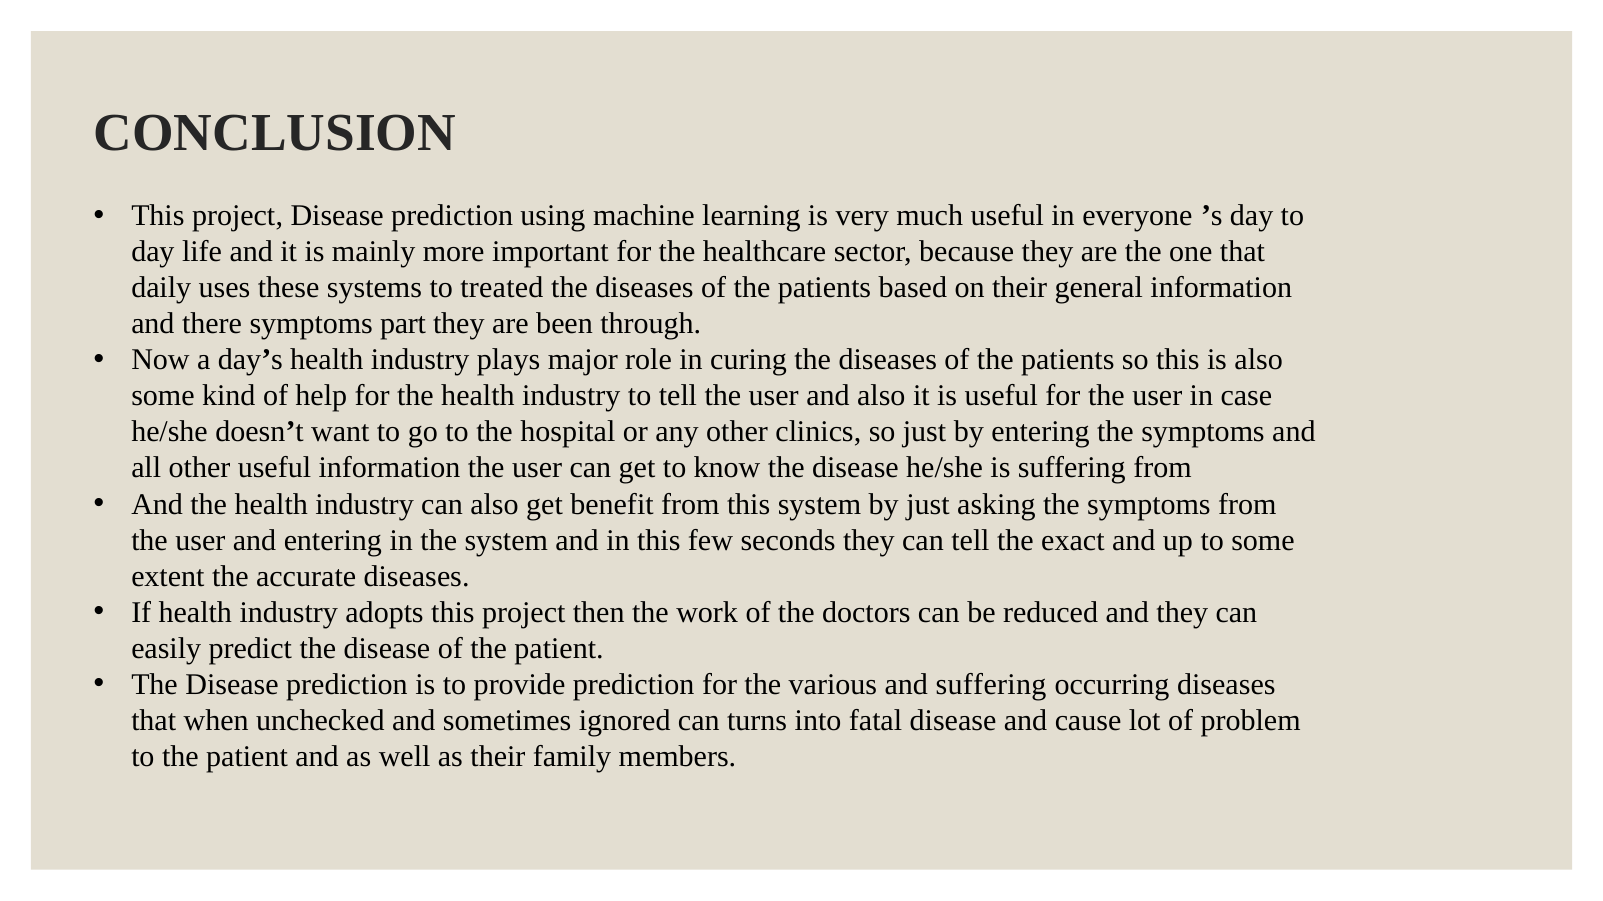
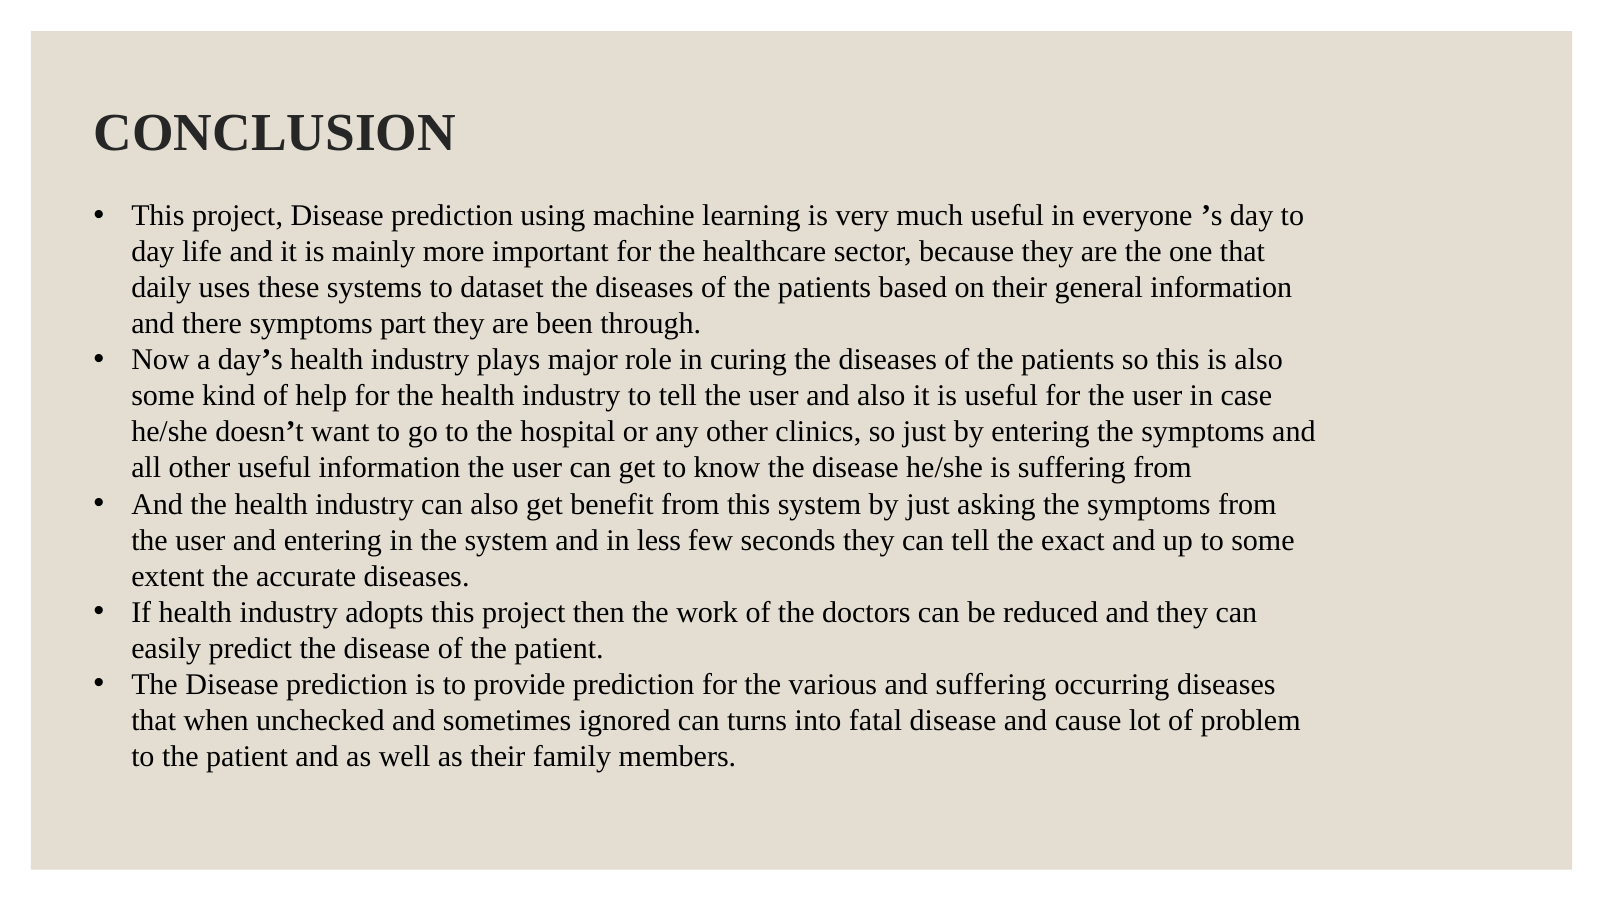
treated: treated -> dataset
in this: this -> less
